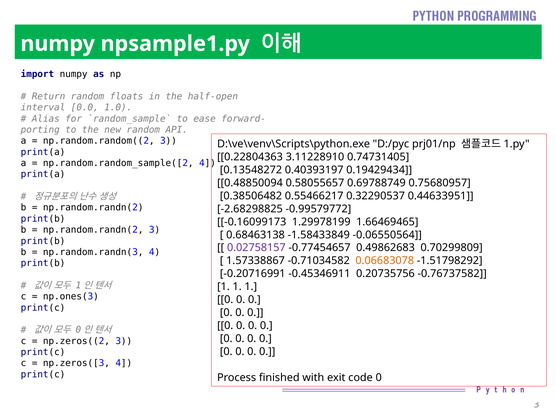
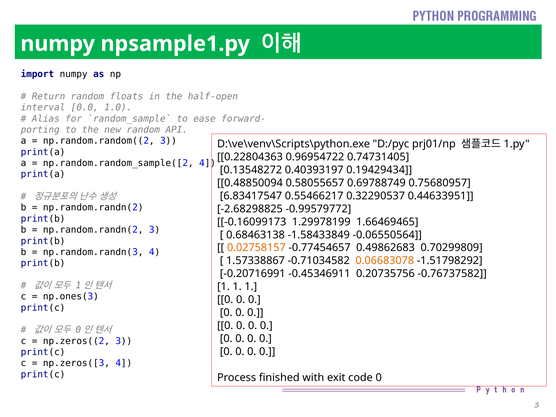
3.11228910: 3.11228910 -> 0.96954722
0.38506482: 0.38506482 -> 6.83417547
0.02758157 colour: purple -> orange
